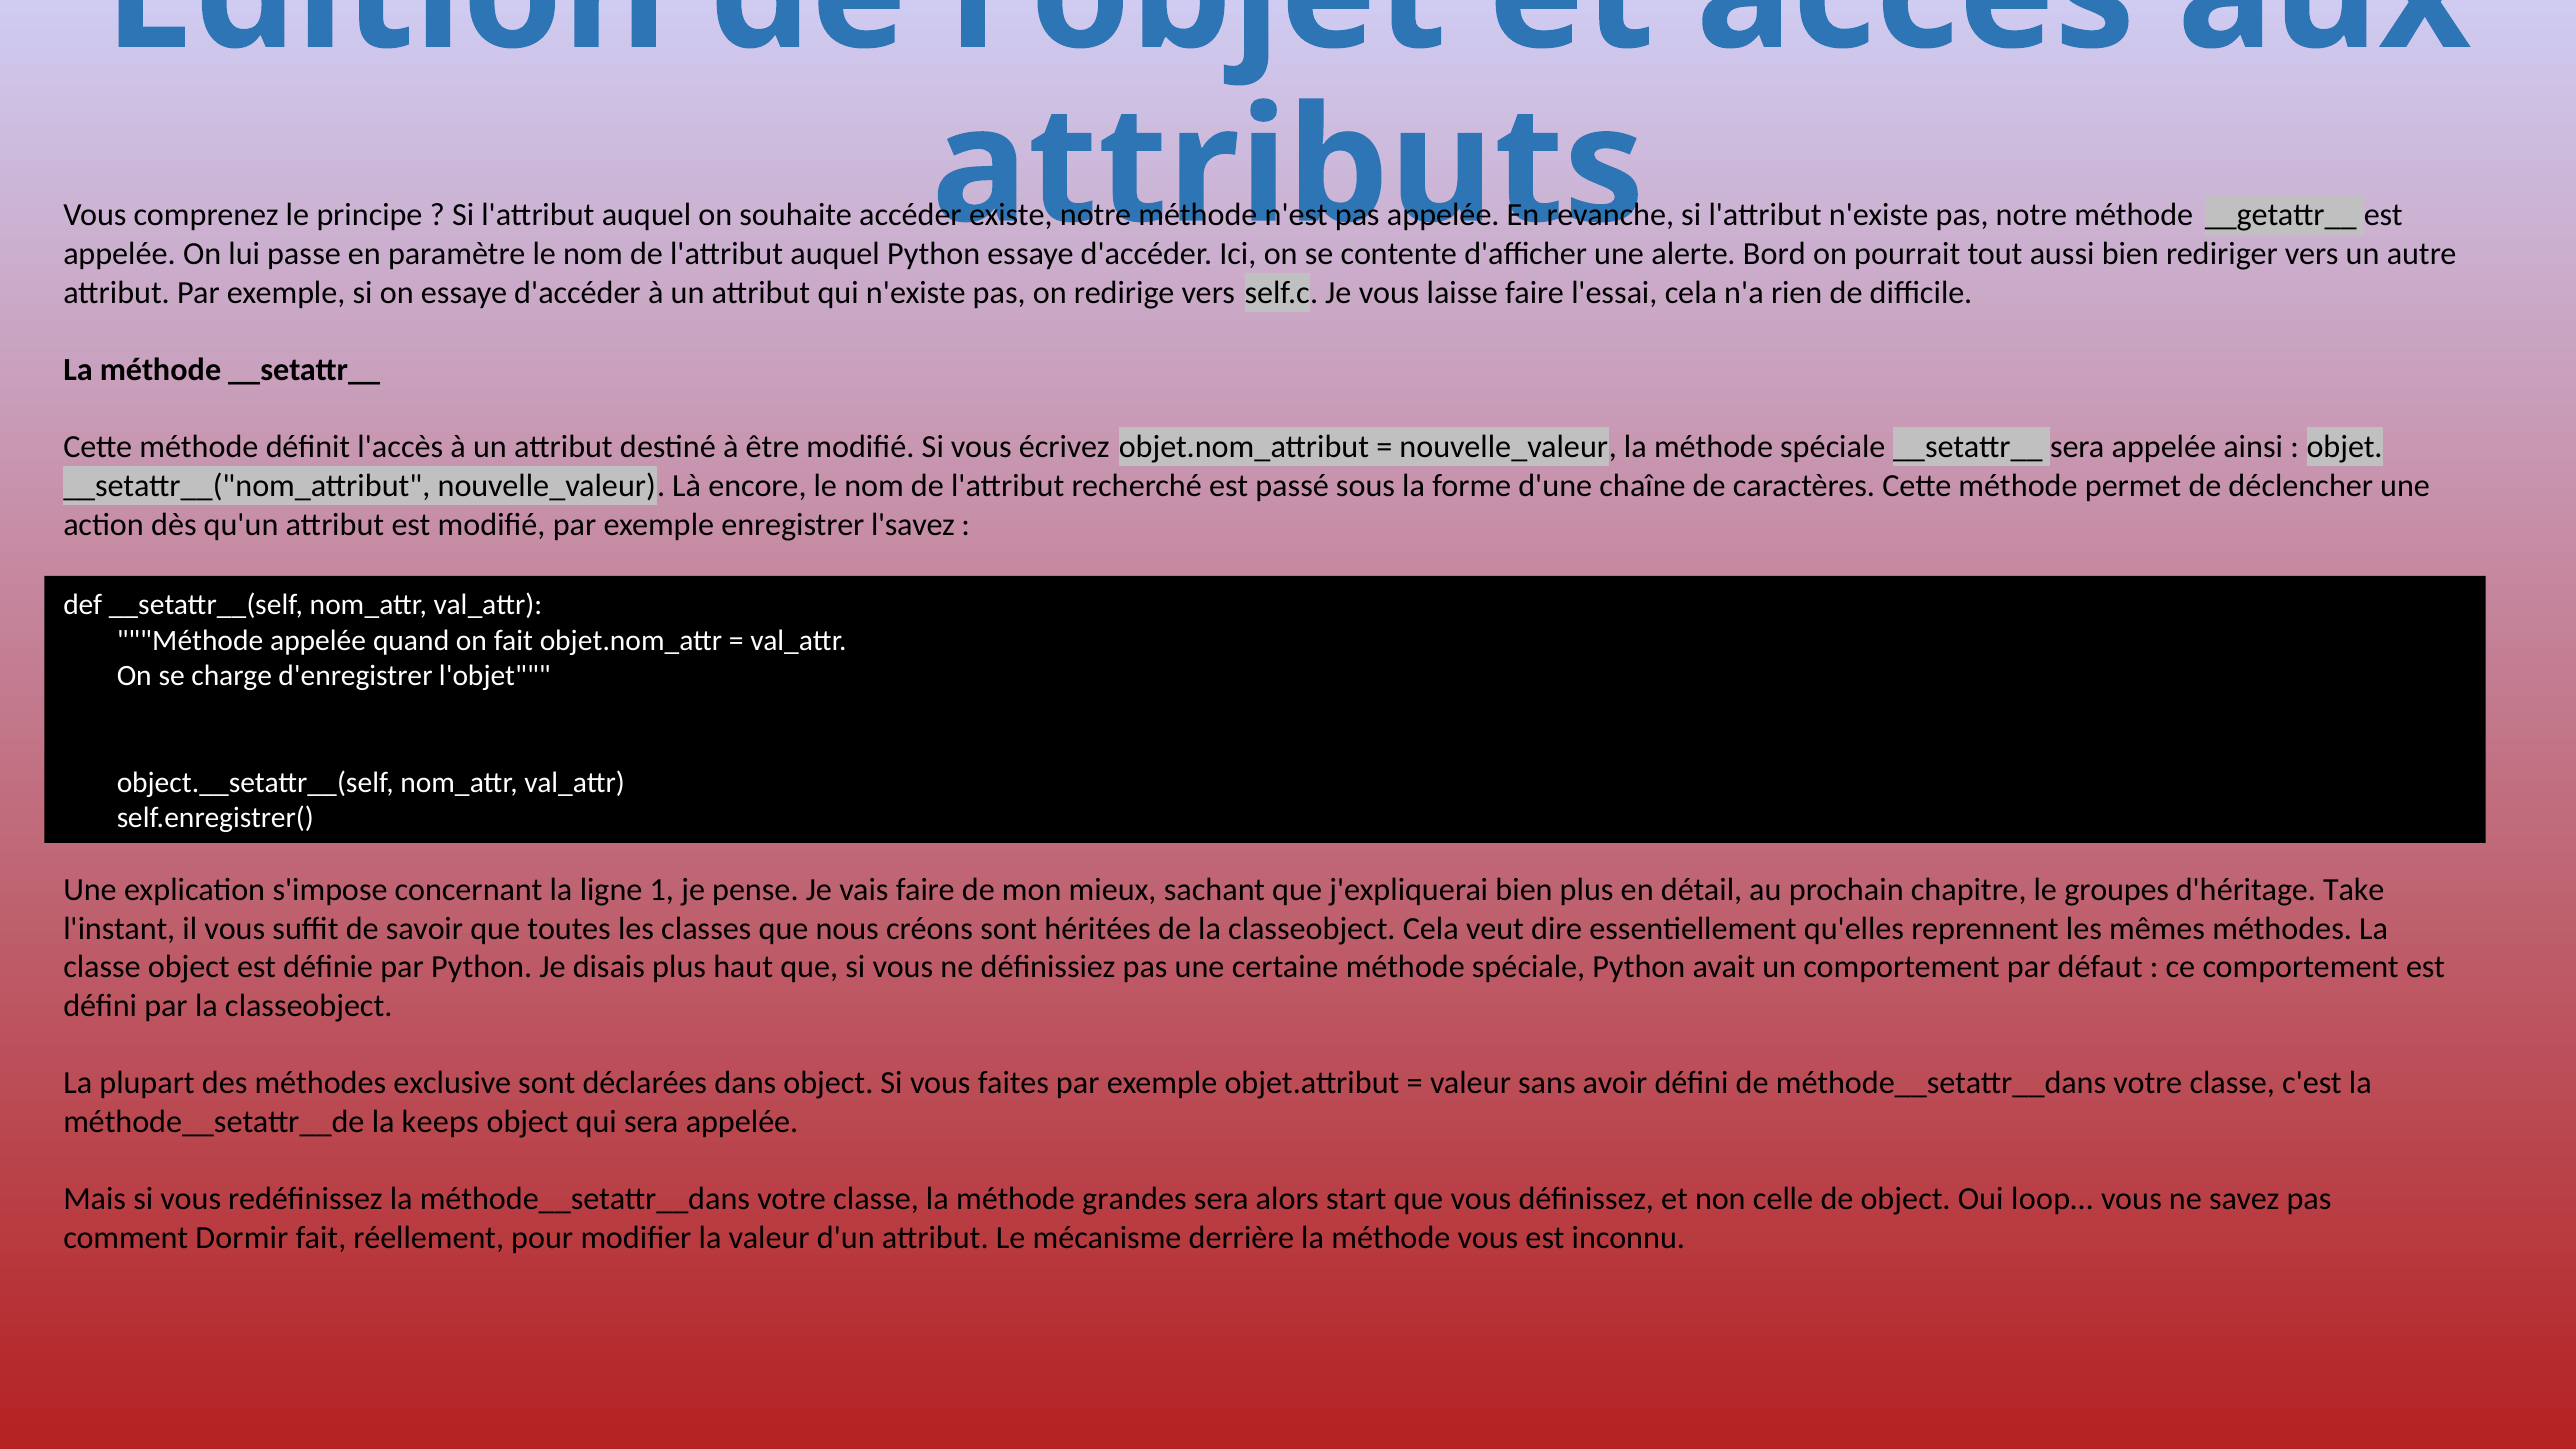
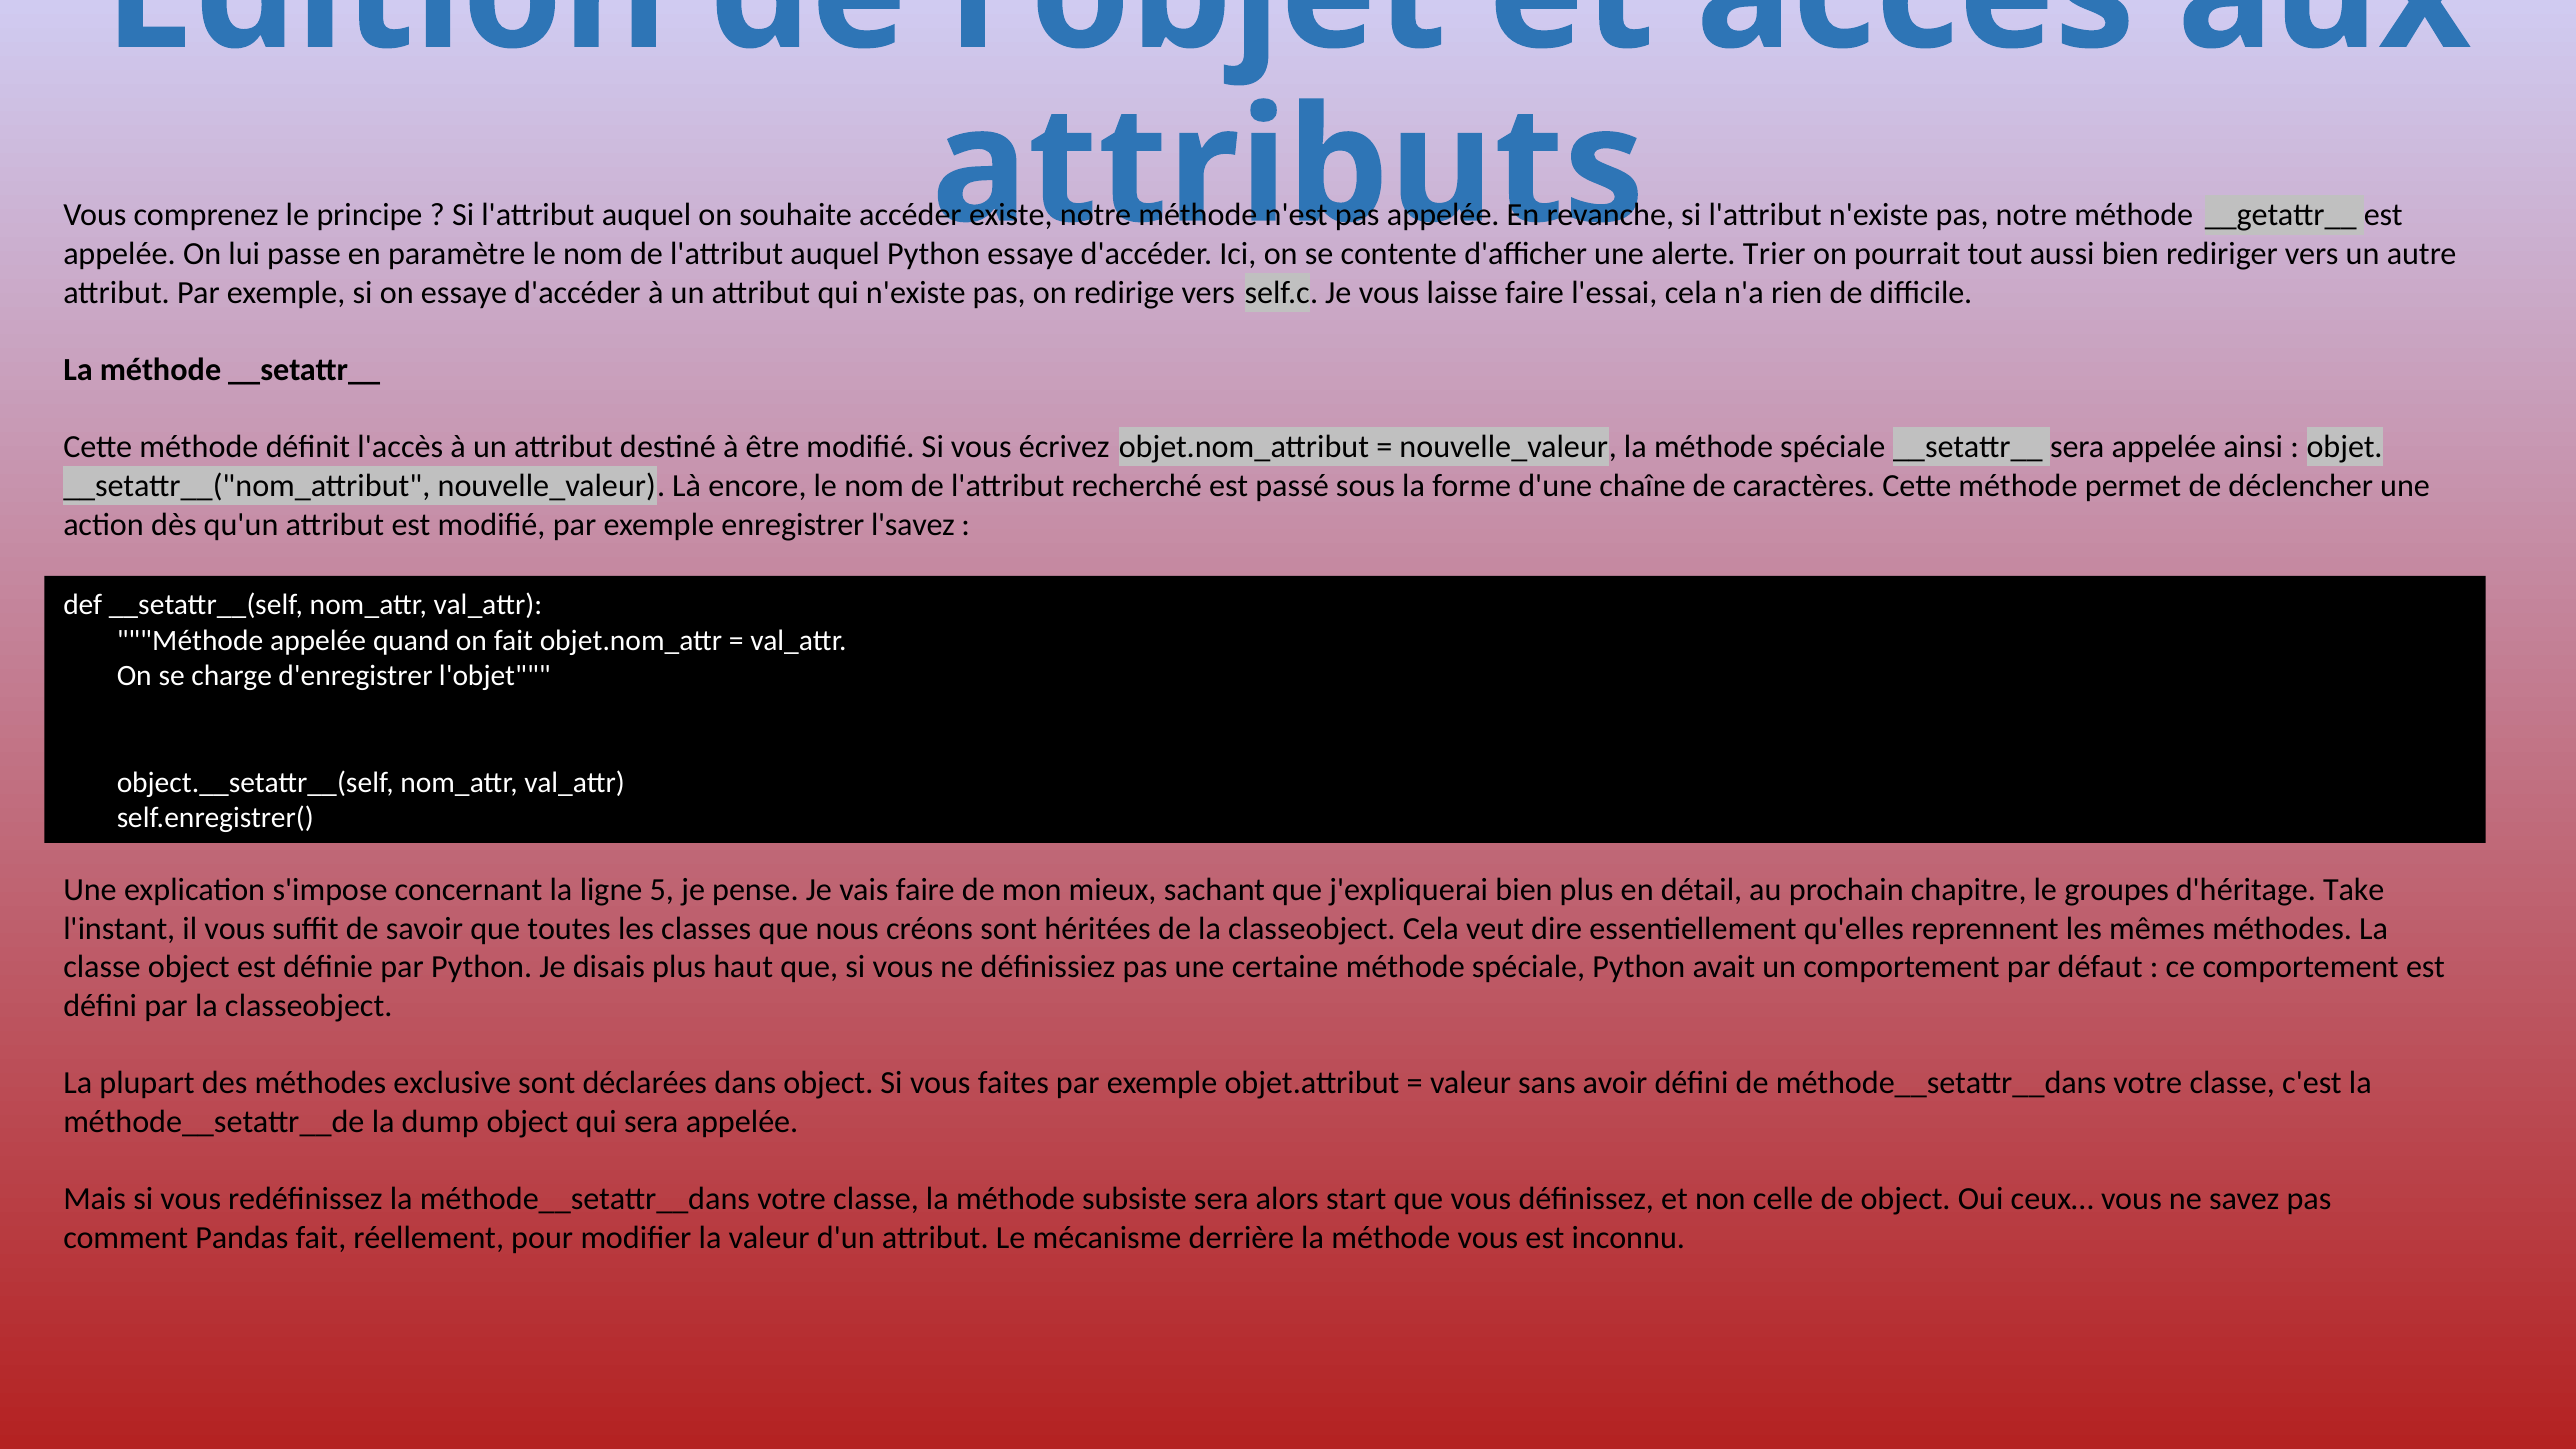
Bord: Bord -> Trier
1: 1 -> 5
keeps: keeps -> dump
grandes: grandes -> subsiste
loop…: loop… -> ceux…
Dormir: Dormir -> Pandas
